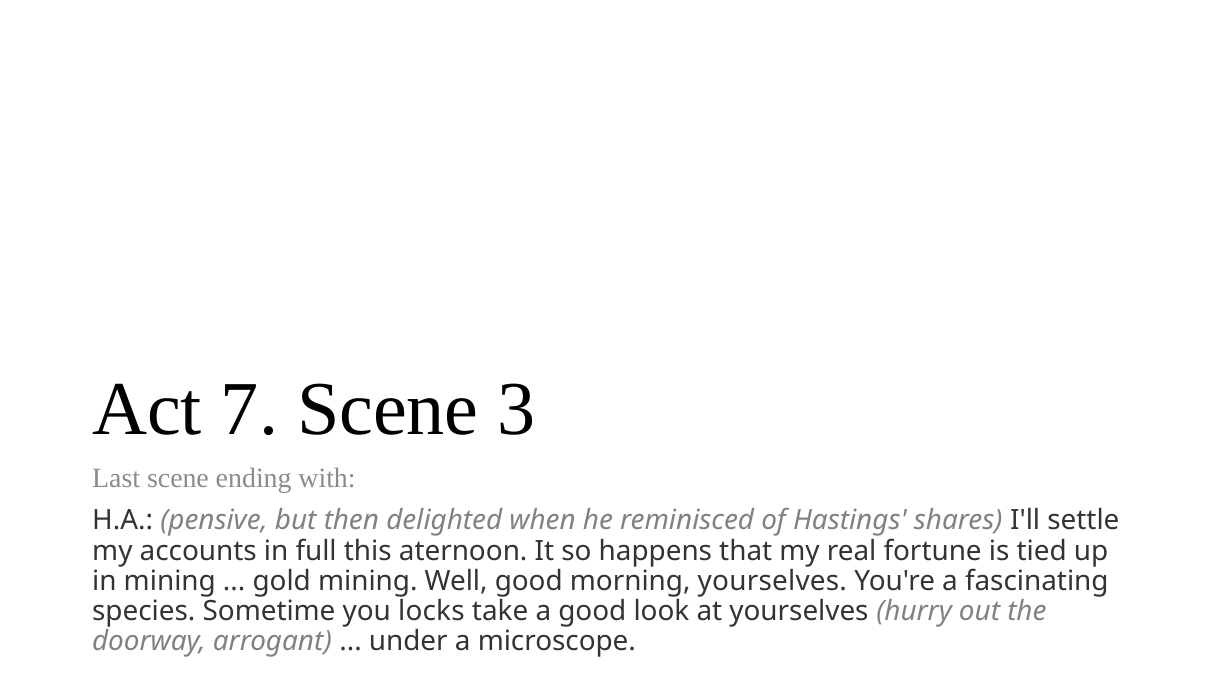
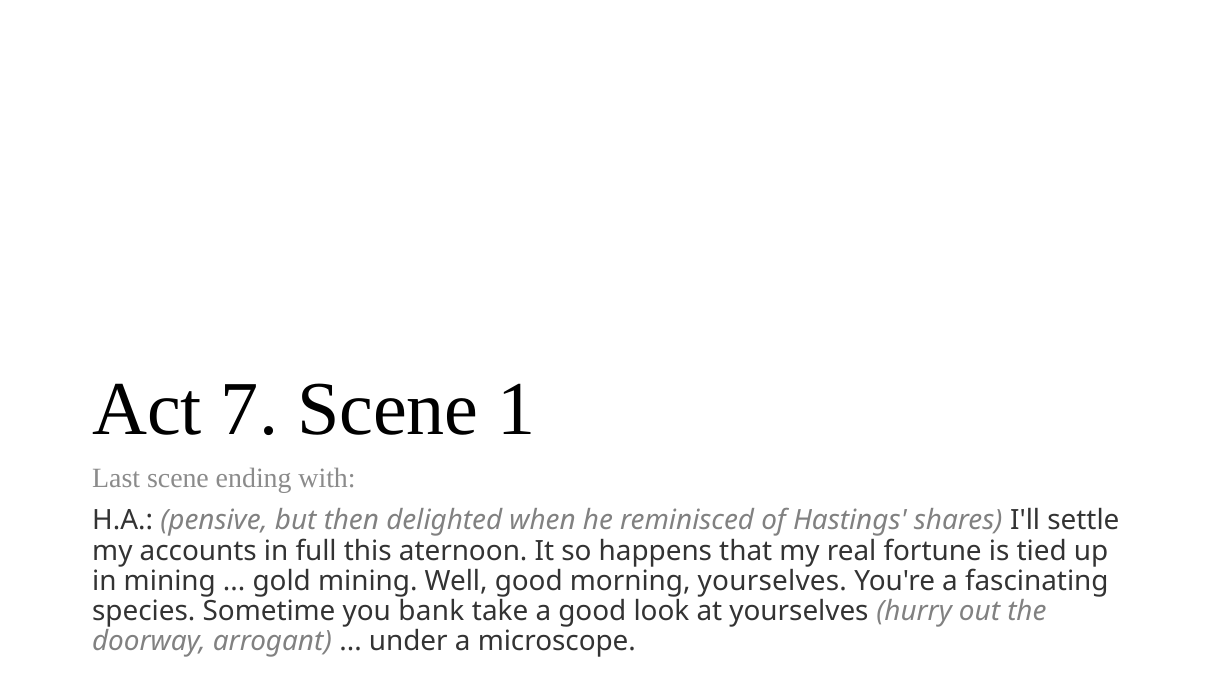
3: 3 -> 1
locks: locks -> bank
